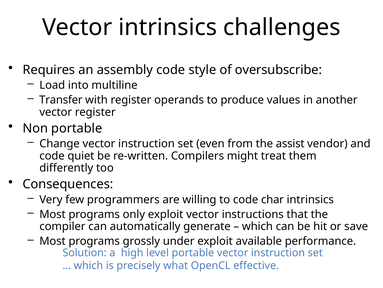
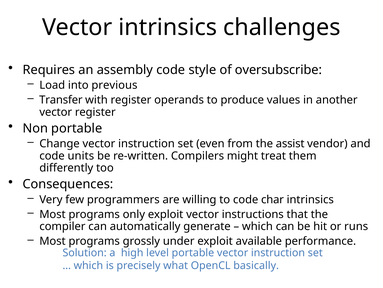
multiline: multiline -> previous
quiet: quiet -> units
save: save -> runs
effective: effective -> basically
